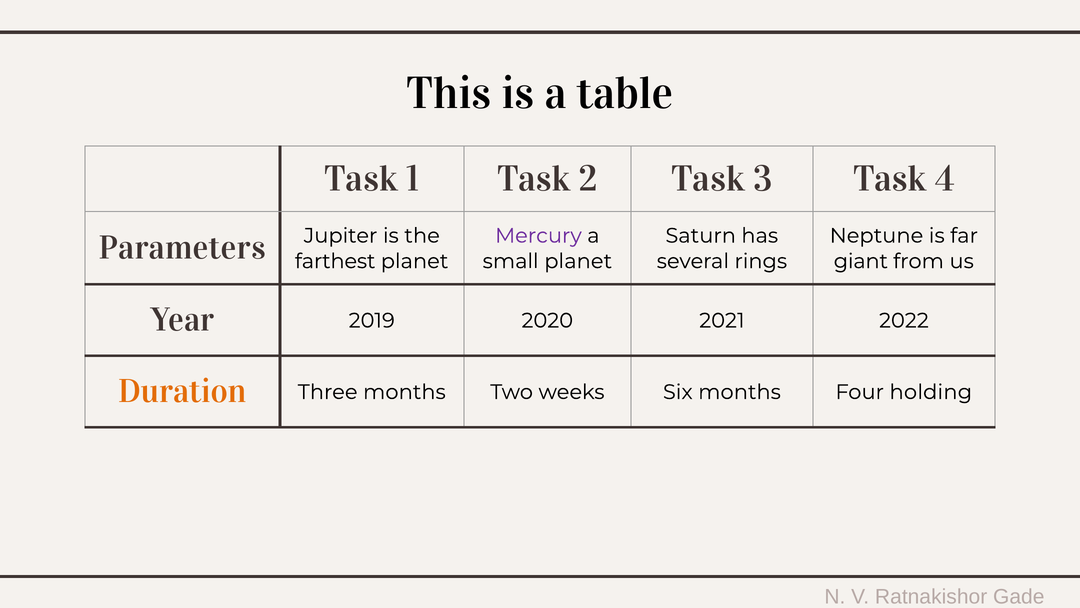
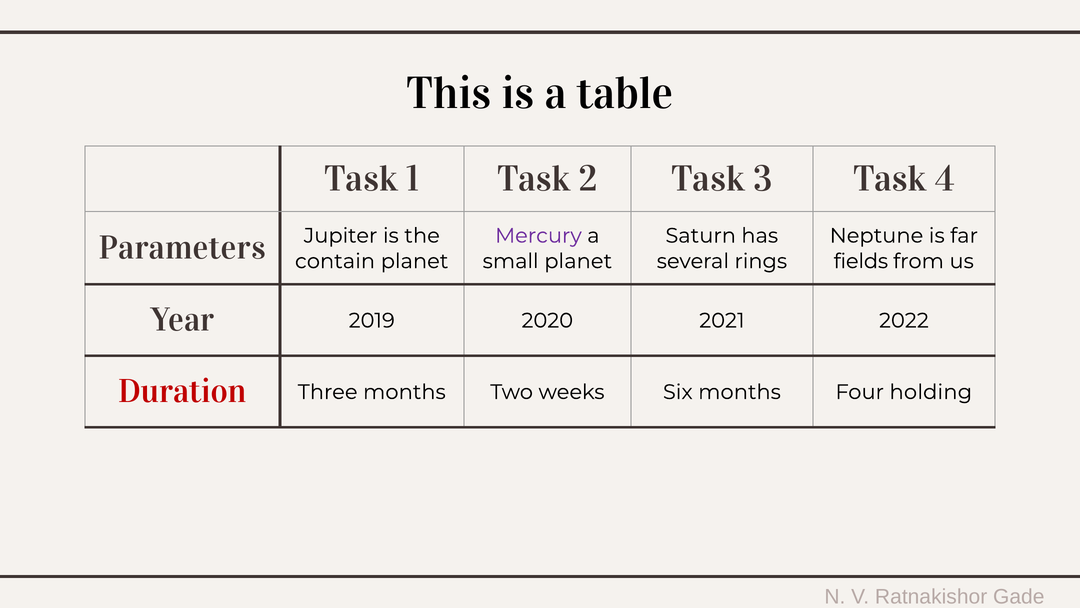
farthest: farthest -> contain
giant: giant -> fields
Duration colour: orange -> red
